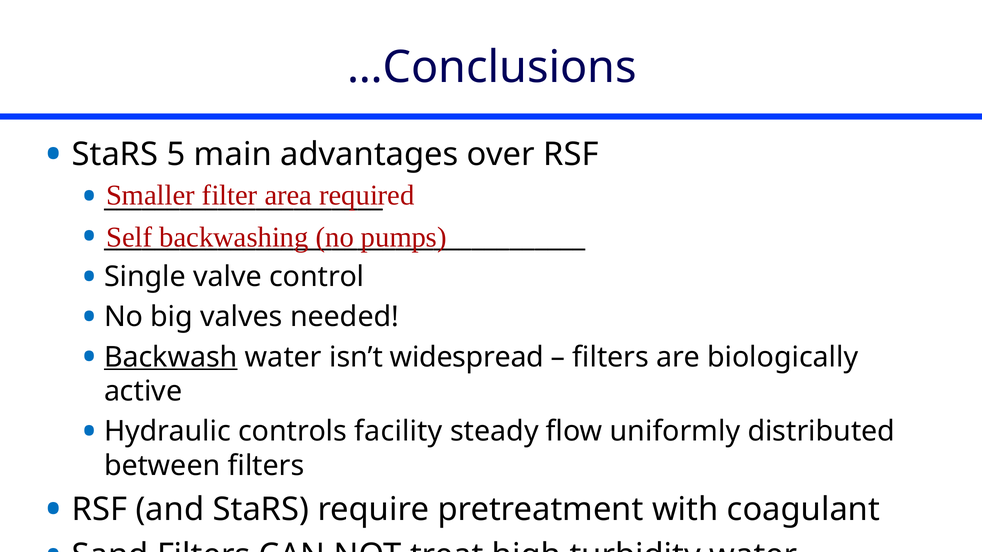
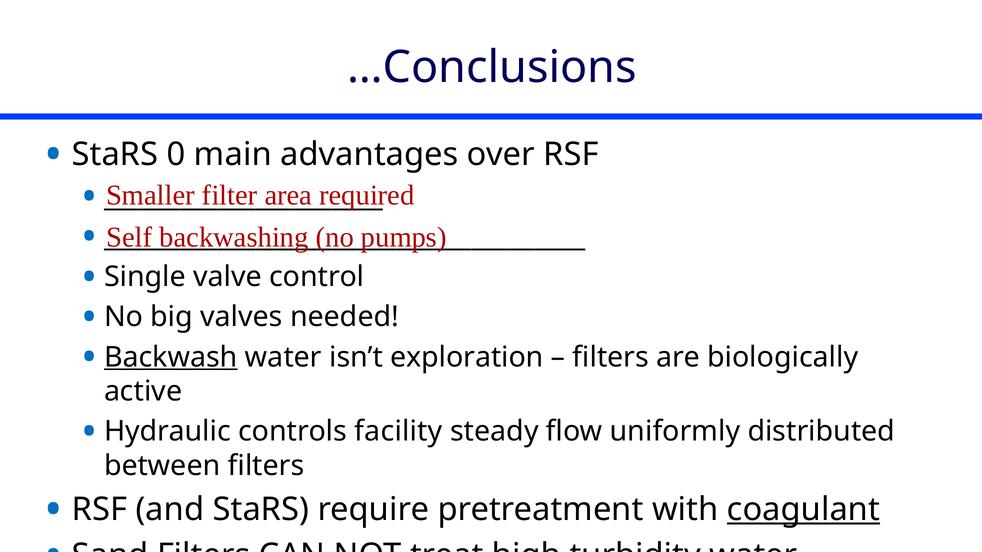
5: 5 -> 0
widespread: widespread -> exploration
coagulant underline: none -> present
